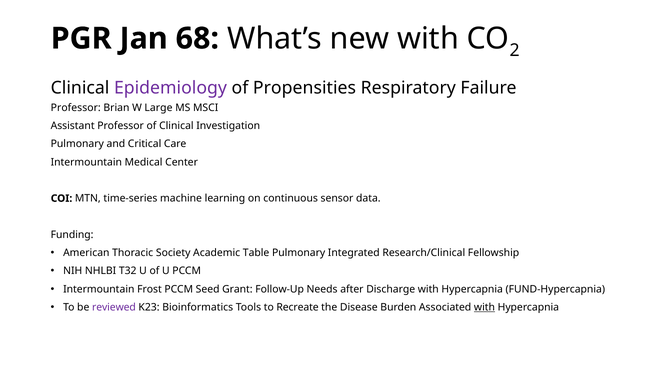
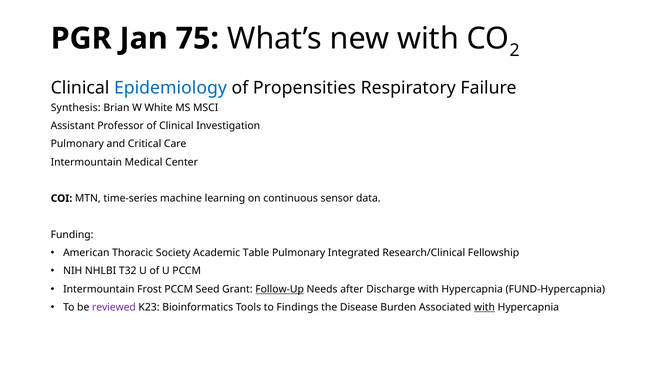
68: 68 -> 75
Epidemiology colour: purple -> blue
Professor at (76, 108): Professor -> Synthesis
Large: Large -> White
Follow-Up underline: none -> present
Recreate: Recreate -> Findings
